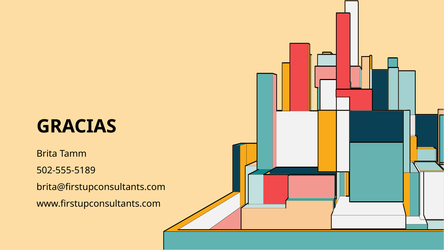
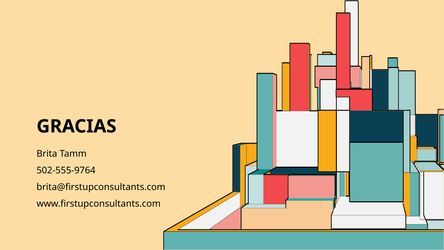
502-555-5189: 502-555-5189 -> 502-555-9764
